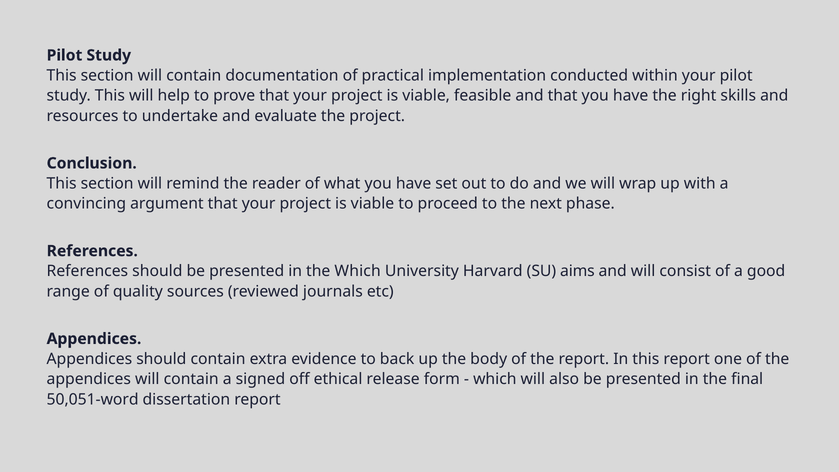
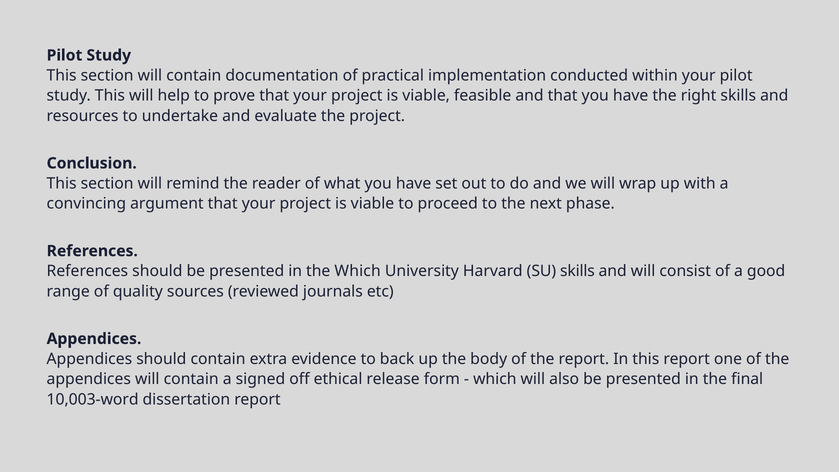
SU aims: aims -> skills
50,051-word: 50,051-word -> 10,003-word
